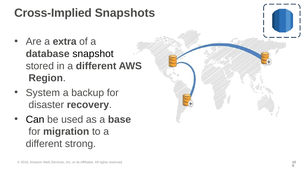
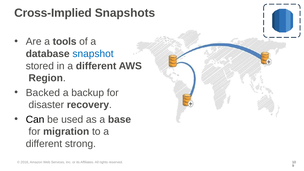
extra: extra -> tools
snapshot colour: black -> blue
System: System -> Backed
